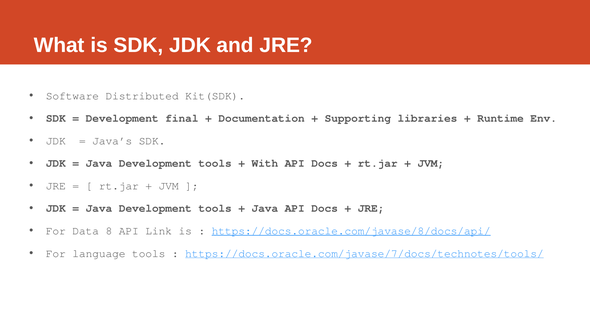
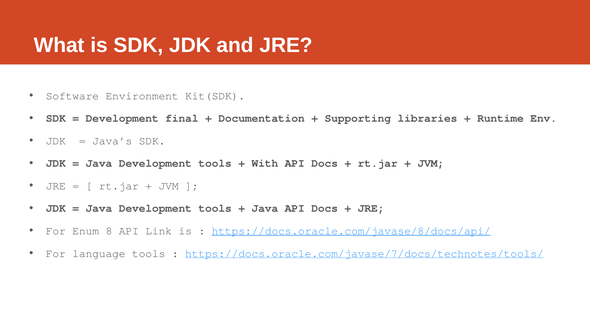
Distributed: Distributed -> Environment
Data: Data -> Enum
